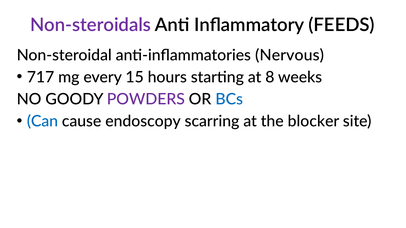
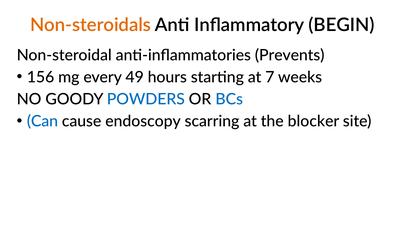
Non-steroidals colour: purple -> orange
FEEDS: FEEDS -> BEGIN
Nervous: Nervous -> Prevents
717: 717 -> 156
15: 15 -> 49
8: 8 -> 7
POWDERS colour: purple -> blue
